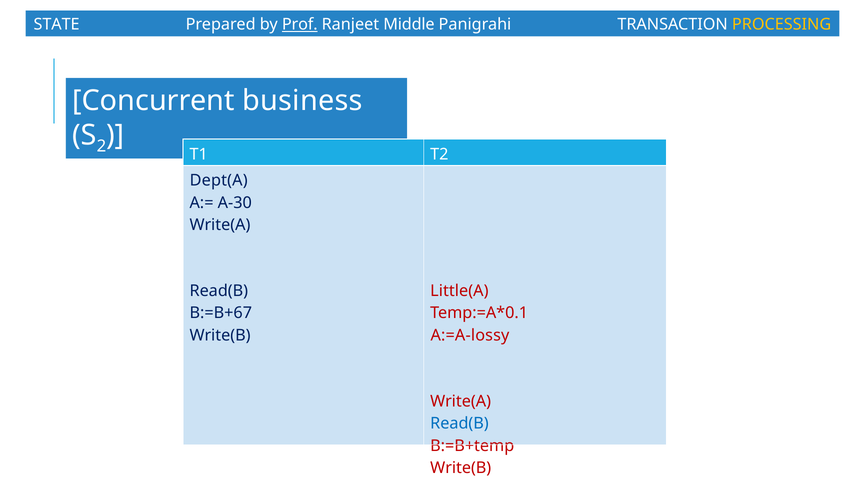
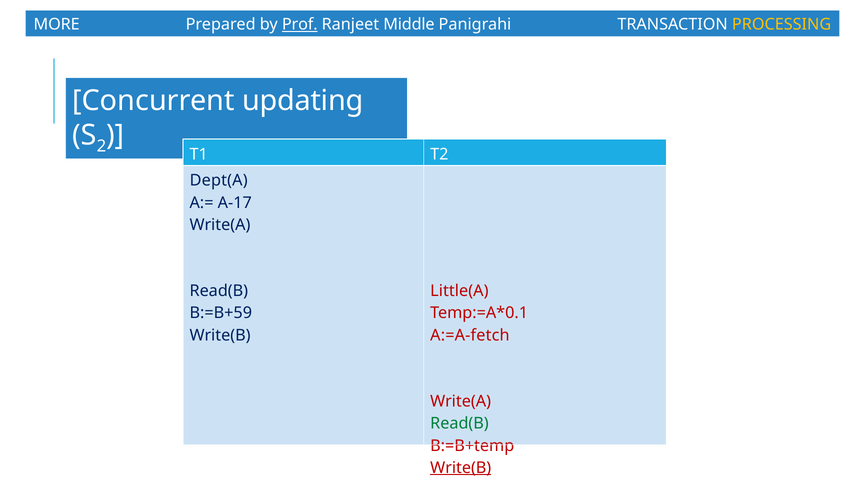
STATE: STATE -> MORE
business: business -> updating
A-30: A-30 -> A-17
B:=B+67: B:=B+67 -> B:=B+59
A:=A-lossy: A:=A-lossy -> A:=A-fetch
Read(B at (459, 423) colour: blue -> green
Write(B at (461, 467) underline: none -> present
